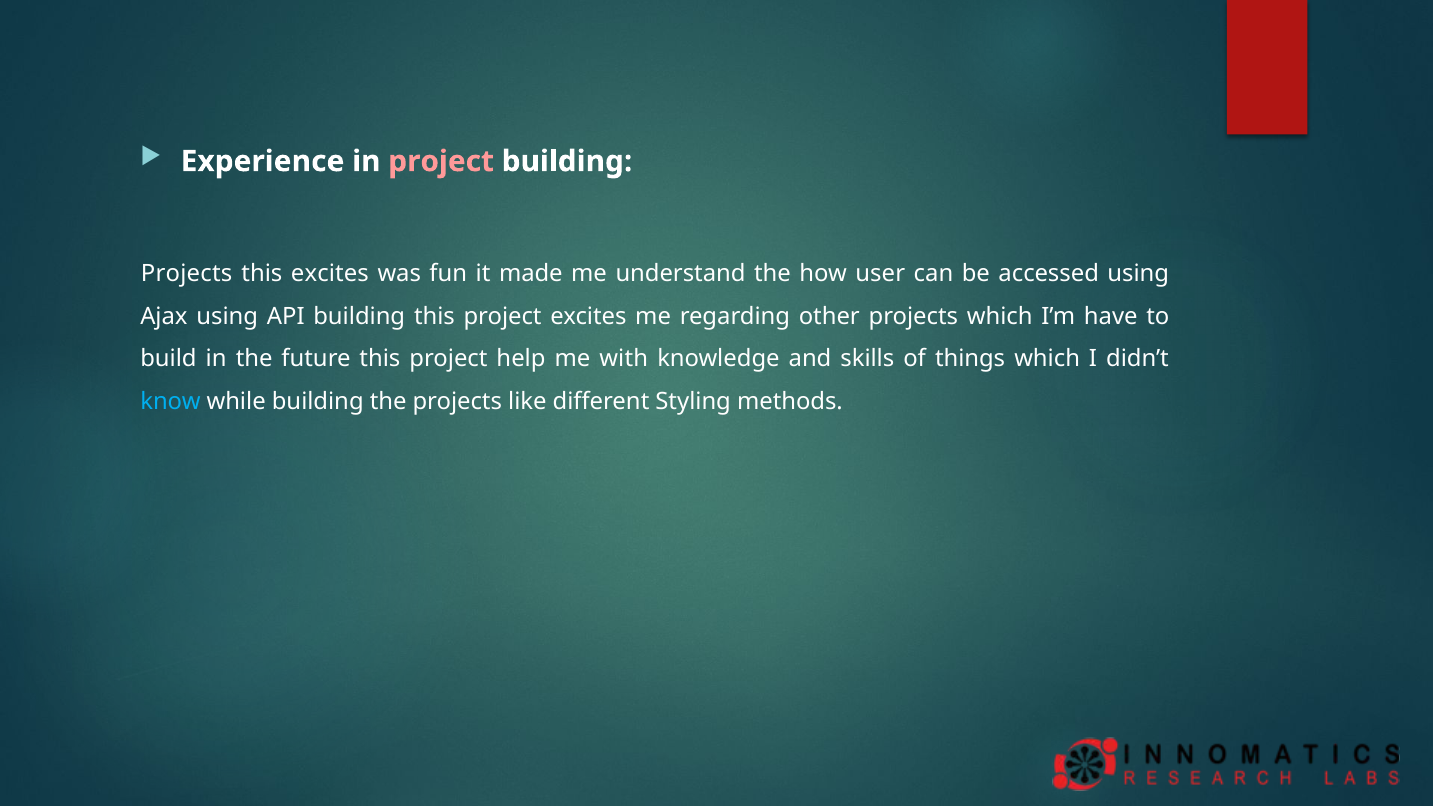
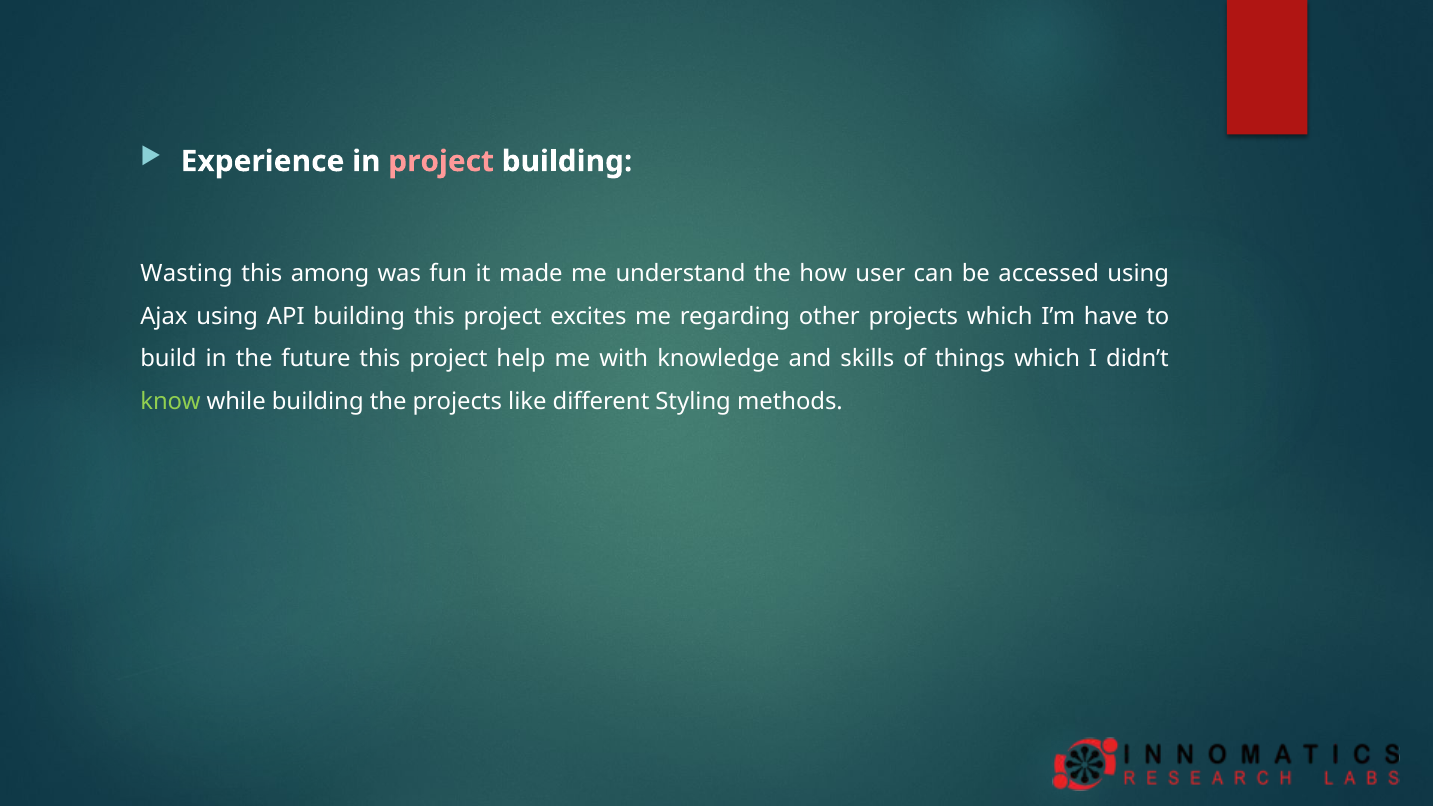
Projects at (187, 273): Projects -> Wasting
this excites: excites -> among
know colour: light blue -> light green
